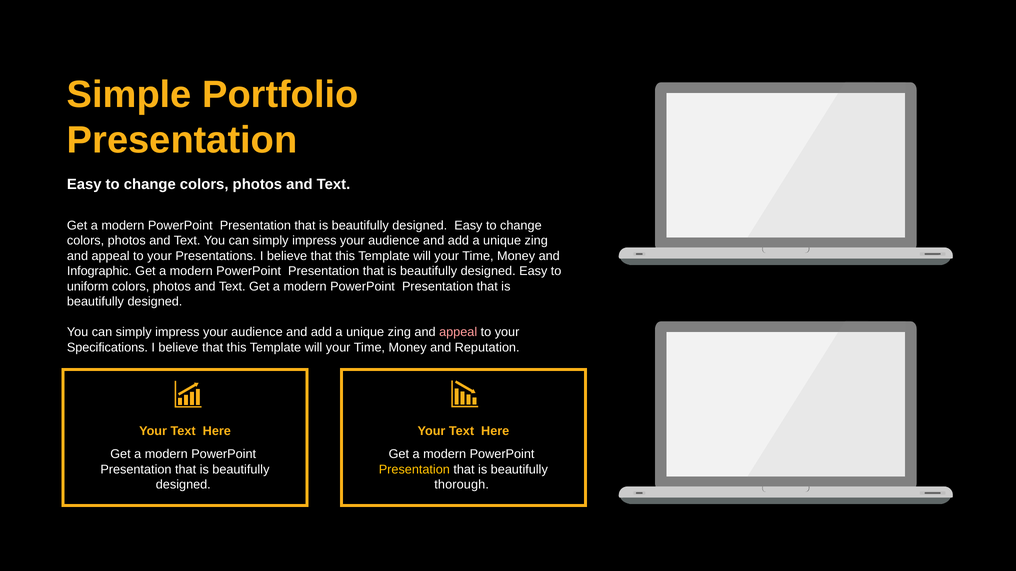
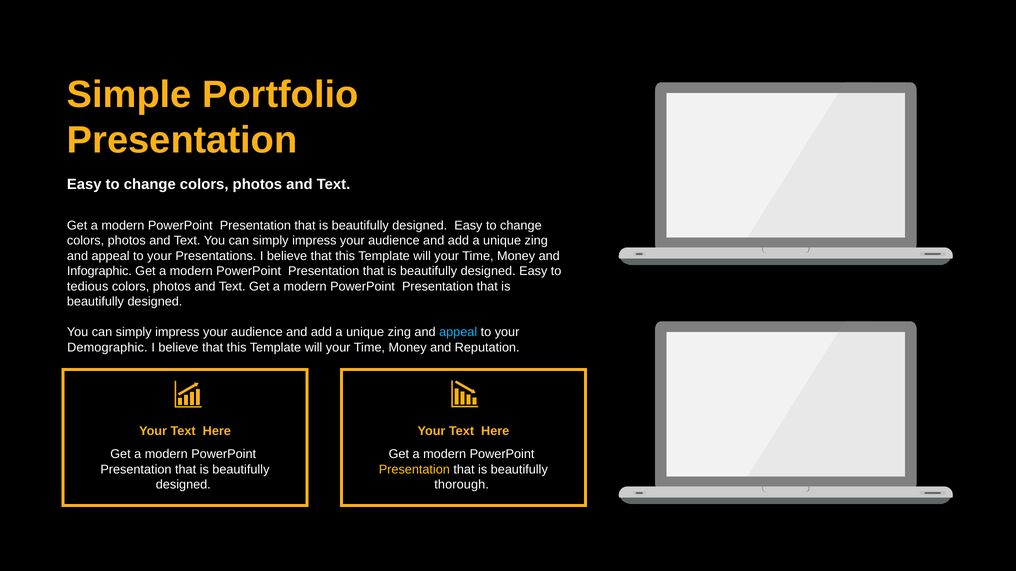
uniform: uniform -> tedious
appeal at (458, 332) colour: pink -> light blue
Specifications: Specifications -> Demographic
